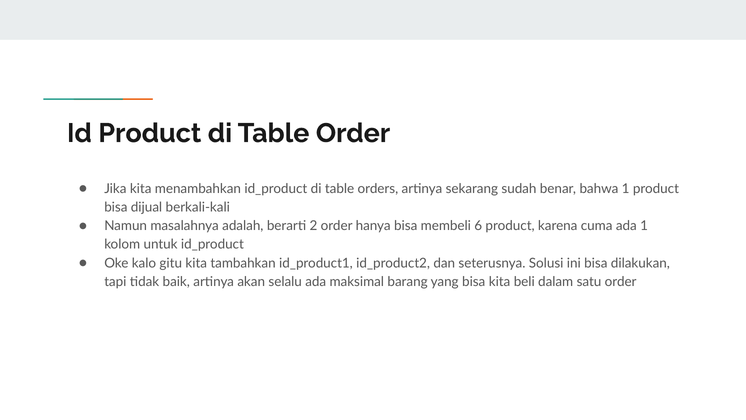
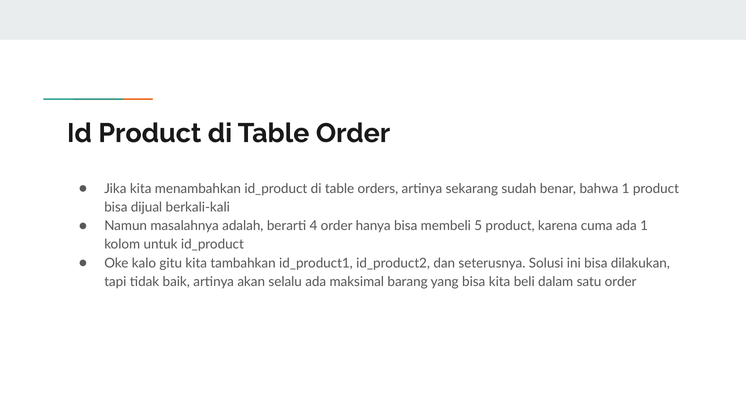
2: 2 -> 4
6: 6 -> 5
